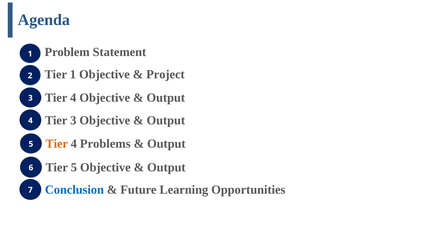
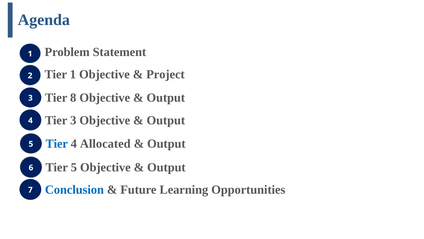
4 at (73, 98): 4 -> 8
Tier at (57, 143) colour: orange -> blue
Problems: Problems -> Allocated
